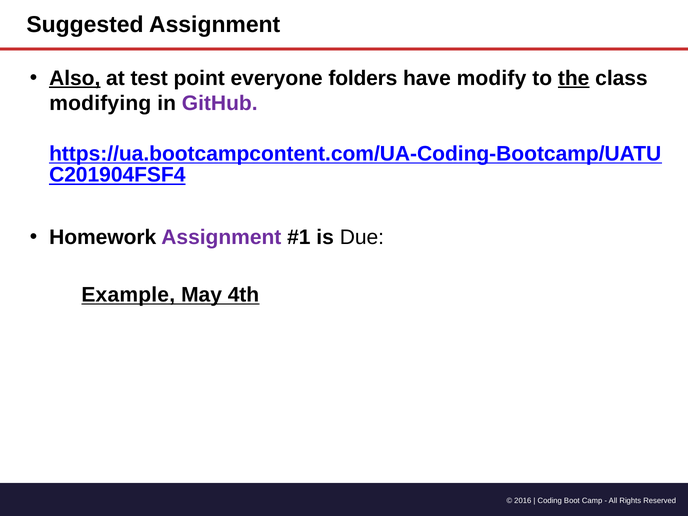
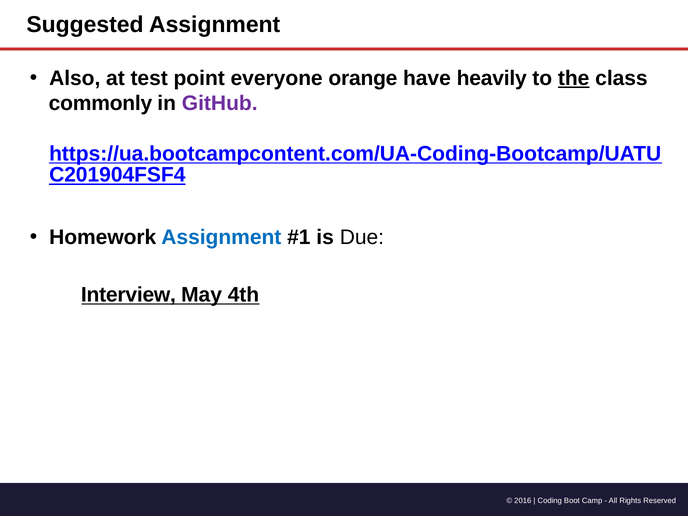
Also underline: present -> none
folders: folders -> orange
modify: modify -> heavily
modifying: modifying -> commonly
Assignment at (221, 237) colour: purple -> blue
Example: Example -> Interview
